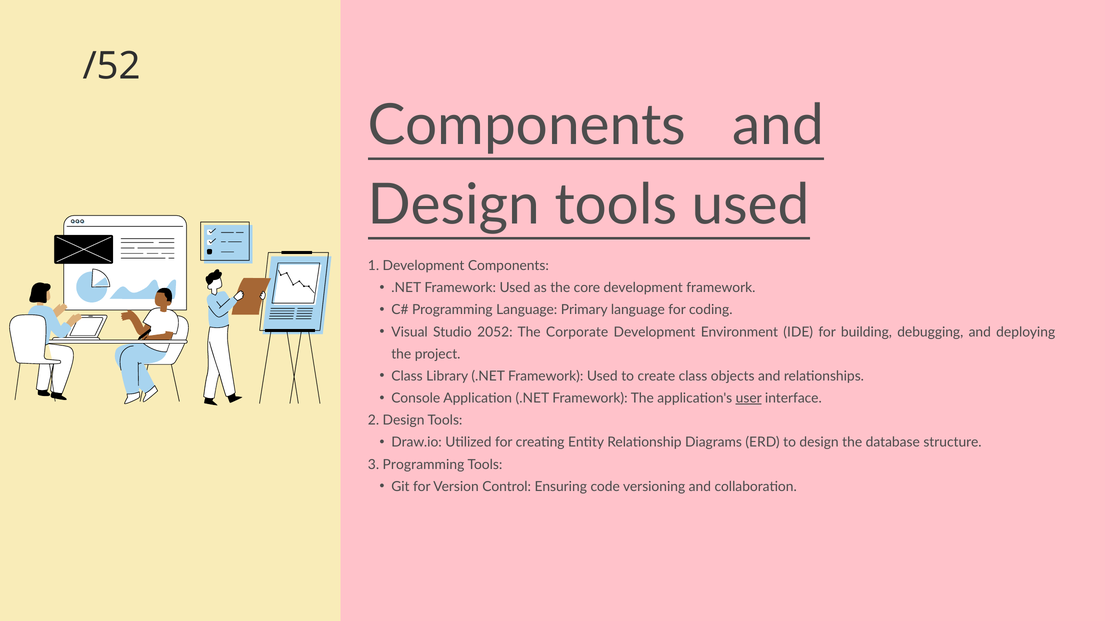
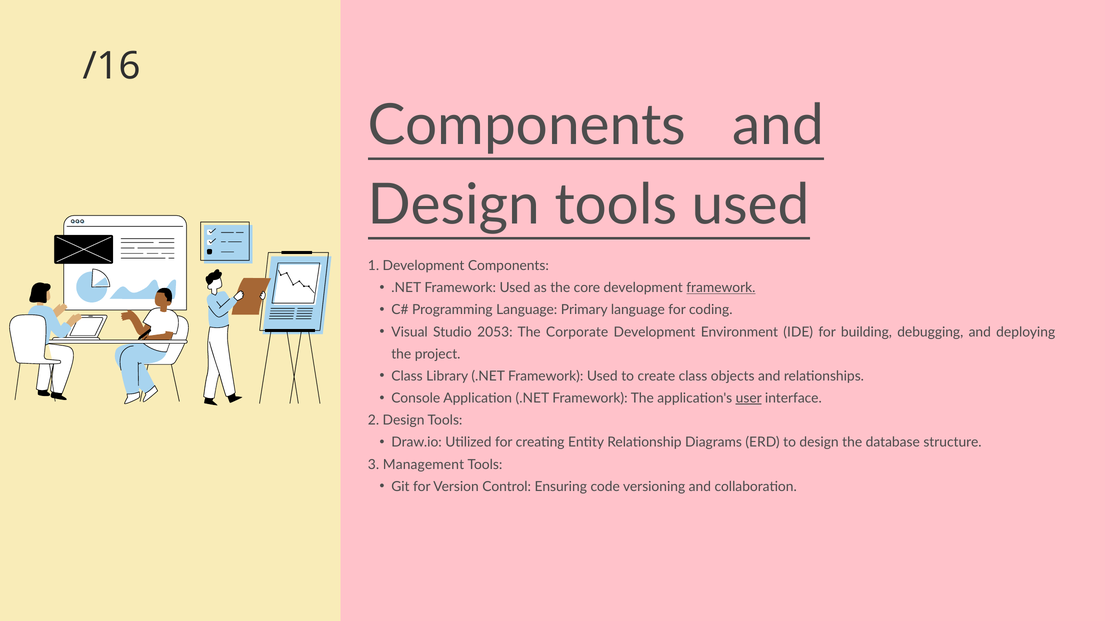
/52: /52 -> /16
framework at (721, 288) underline: none -> present
2052: 2052 -> 2053
3 Programming: Programming -> Management
